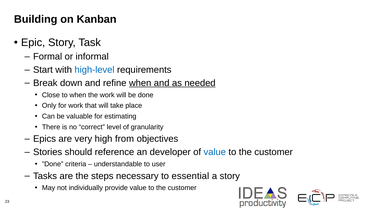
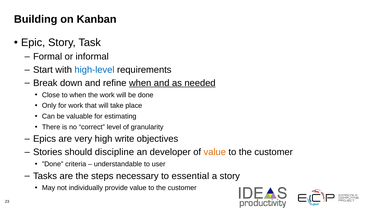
from: from -> write
reference: reference -> discipline
value at (215, 152) colour: blue -> orange
